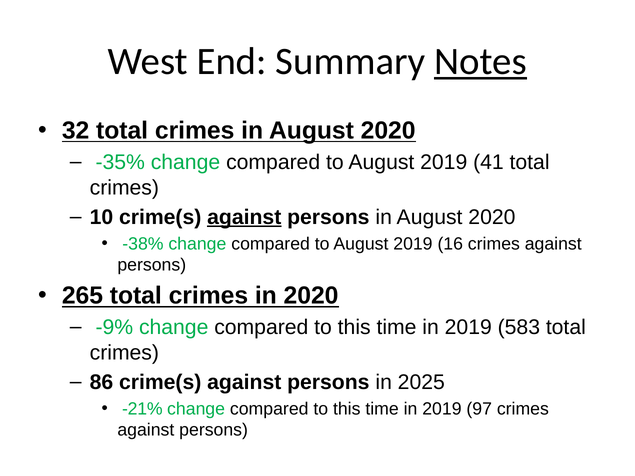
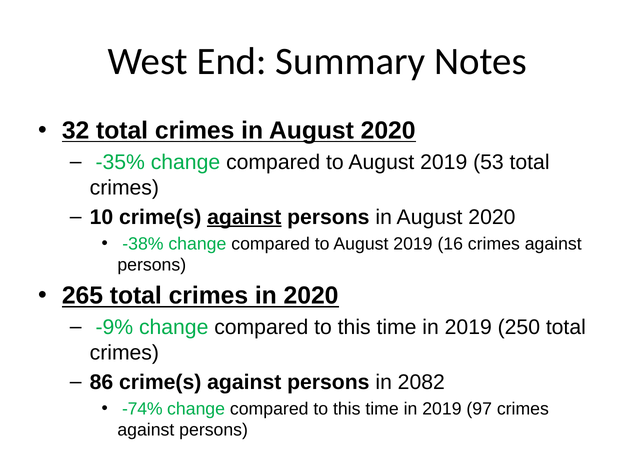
Notes underline: present -> none
41: 41 -> 53
583: 583 -> 250
2025: 2025 -> 2082
-21%: -21% -> -74%
